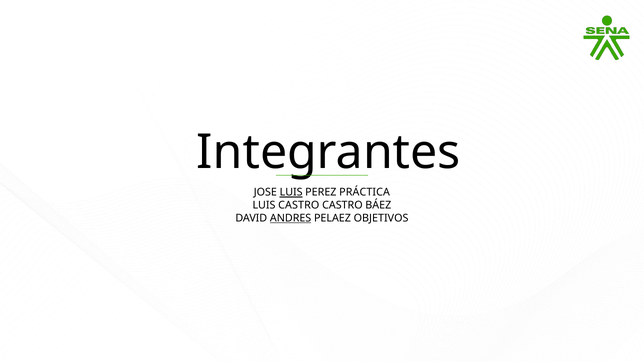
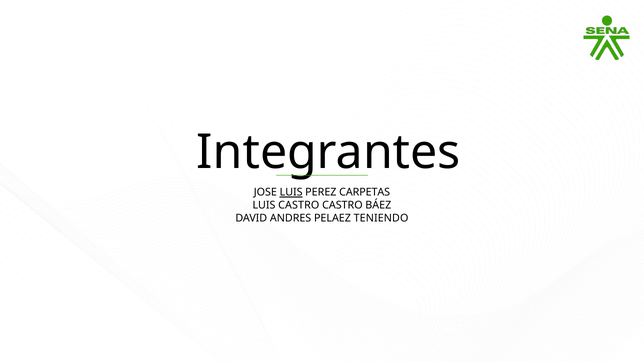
PRÁCTICA: PRÁCTICA -> CARPETAS
ANDRES underline: present -> none
OBJETIVOS: OBJETIVOS -> TENIENDO
